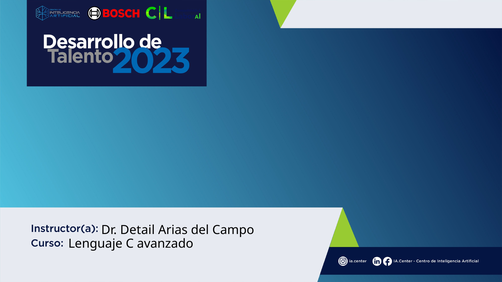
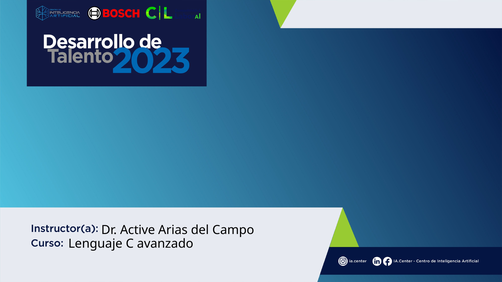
Detail: Detail -> Active
